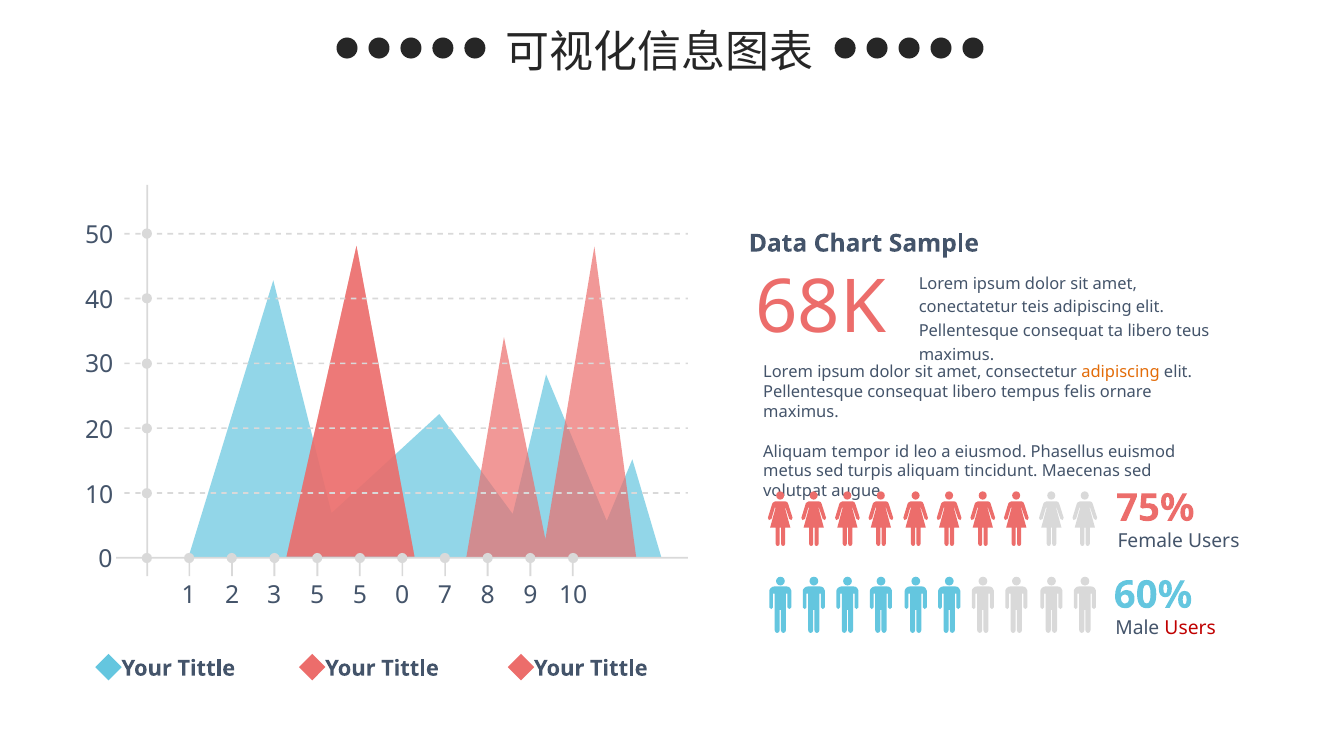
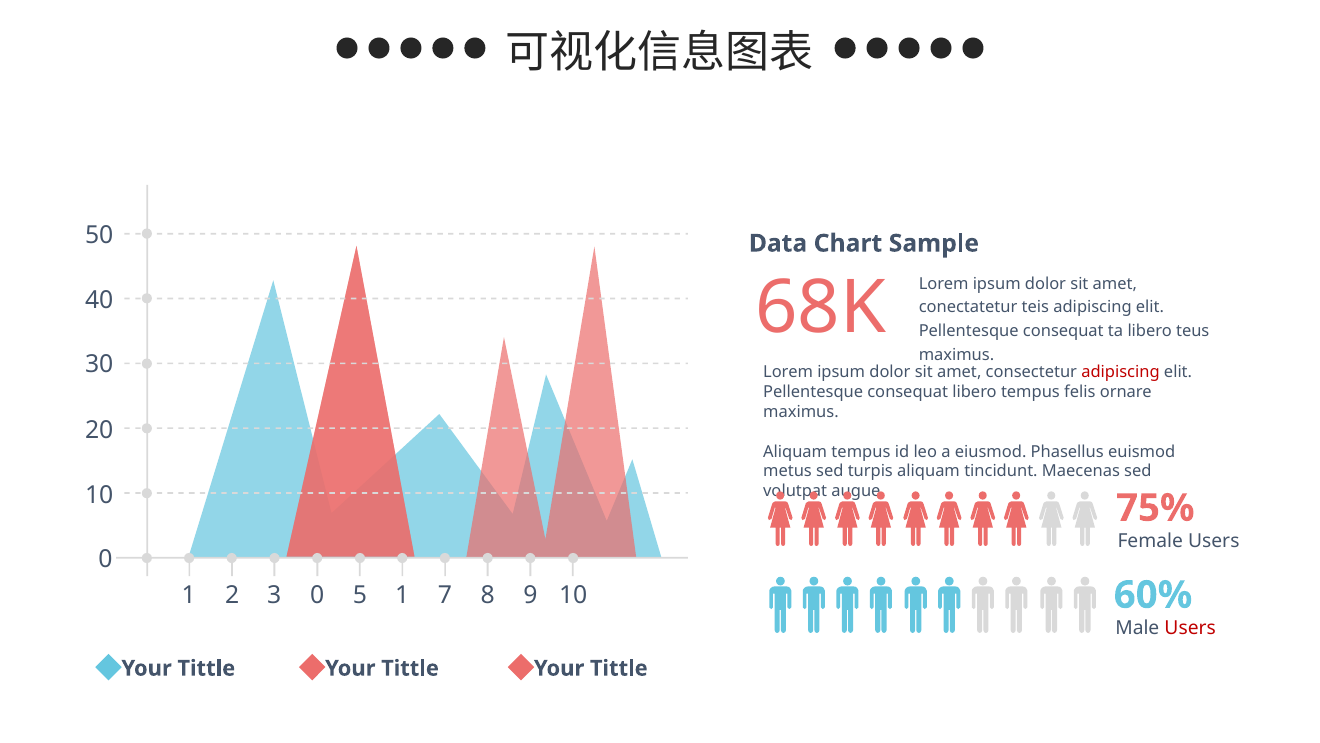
adipiscing at (1121, 372) colour: orange -> red
Aliquam tempor: tempor -> tempus
3 5: 5 -> 0
5 0: 0 -> 1
